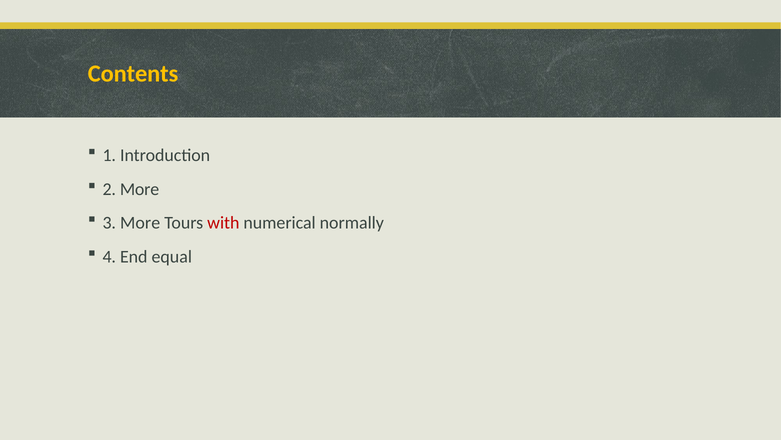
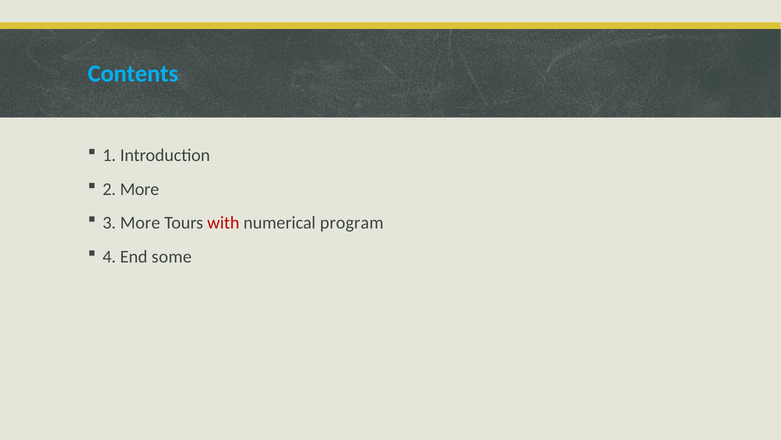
Contents colour: yellow -> light blue
normally: normally -> program
equal: equal -> some
